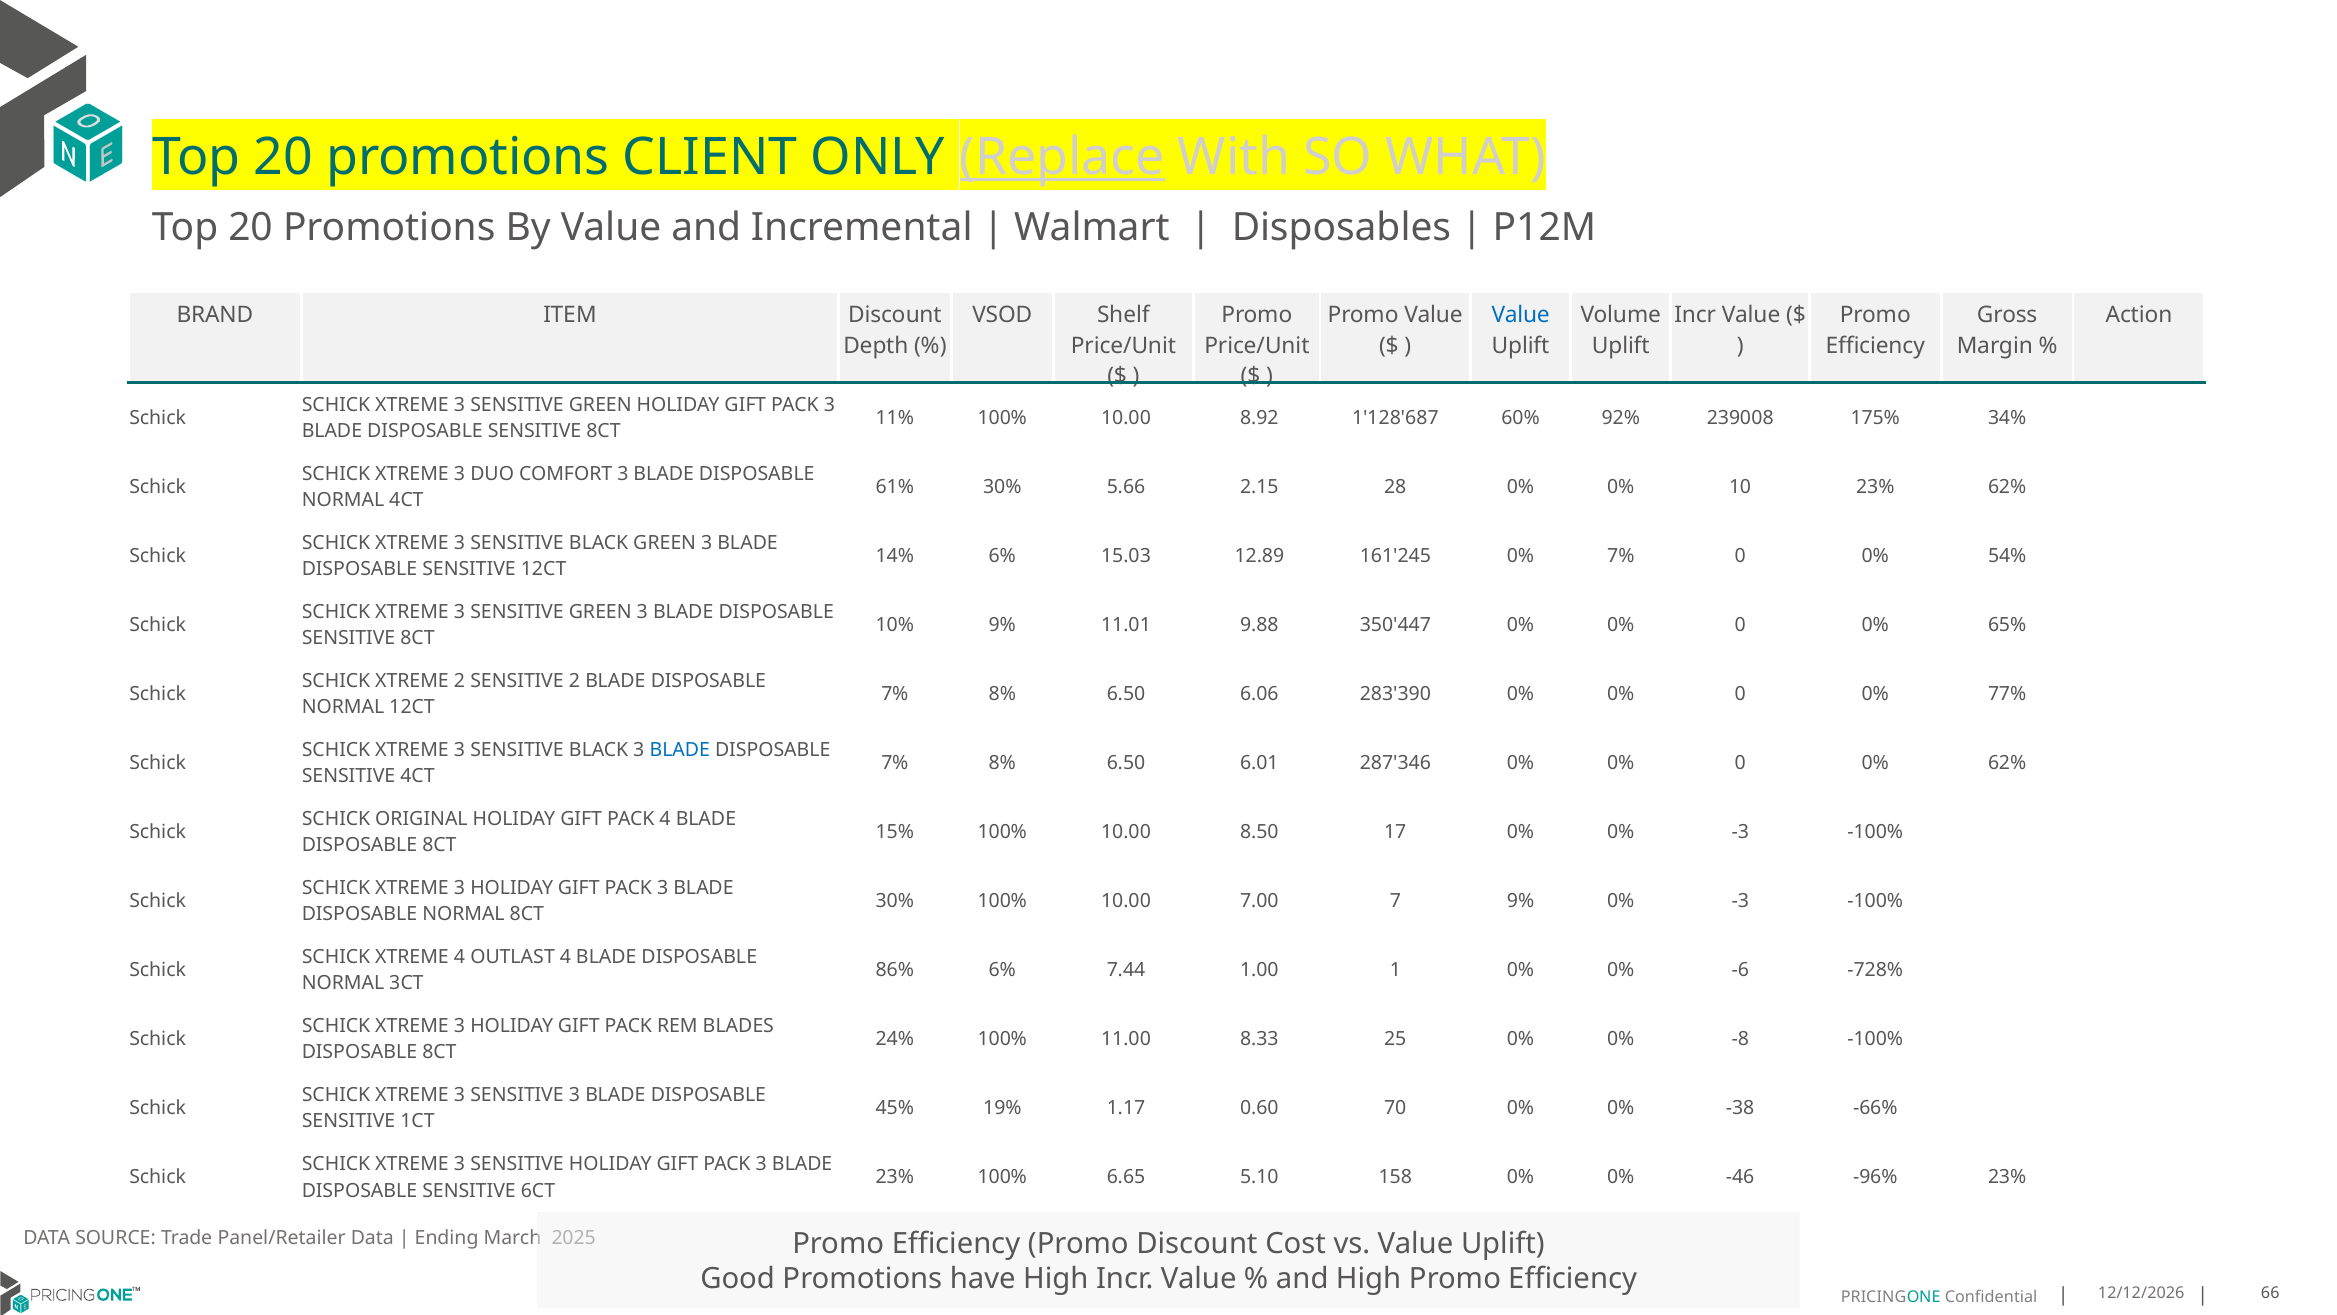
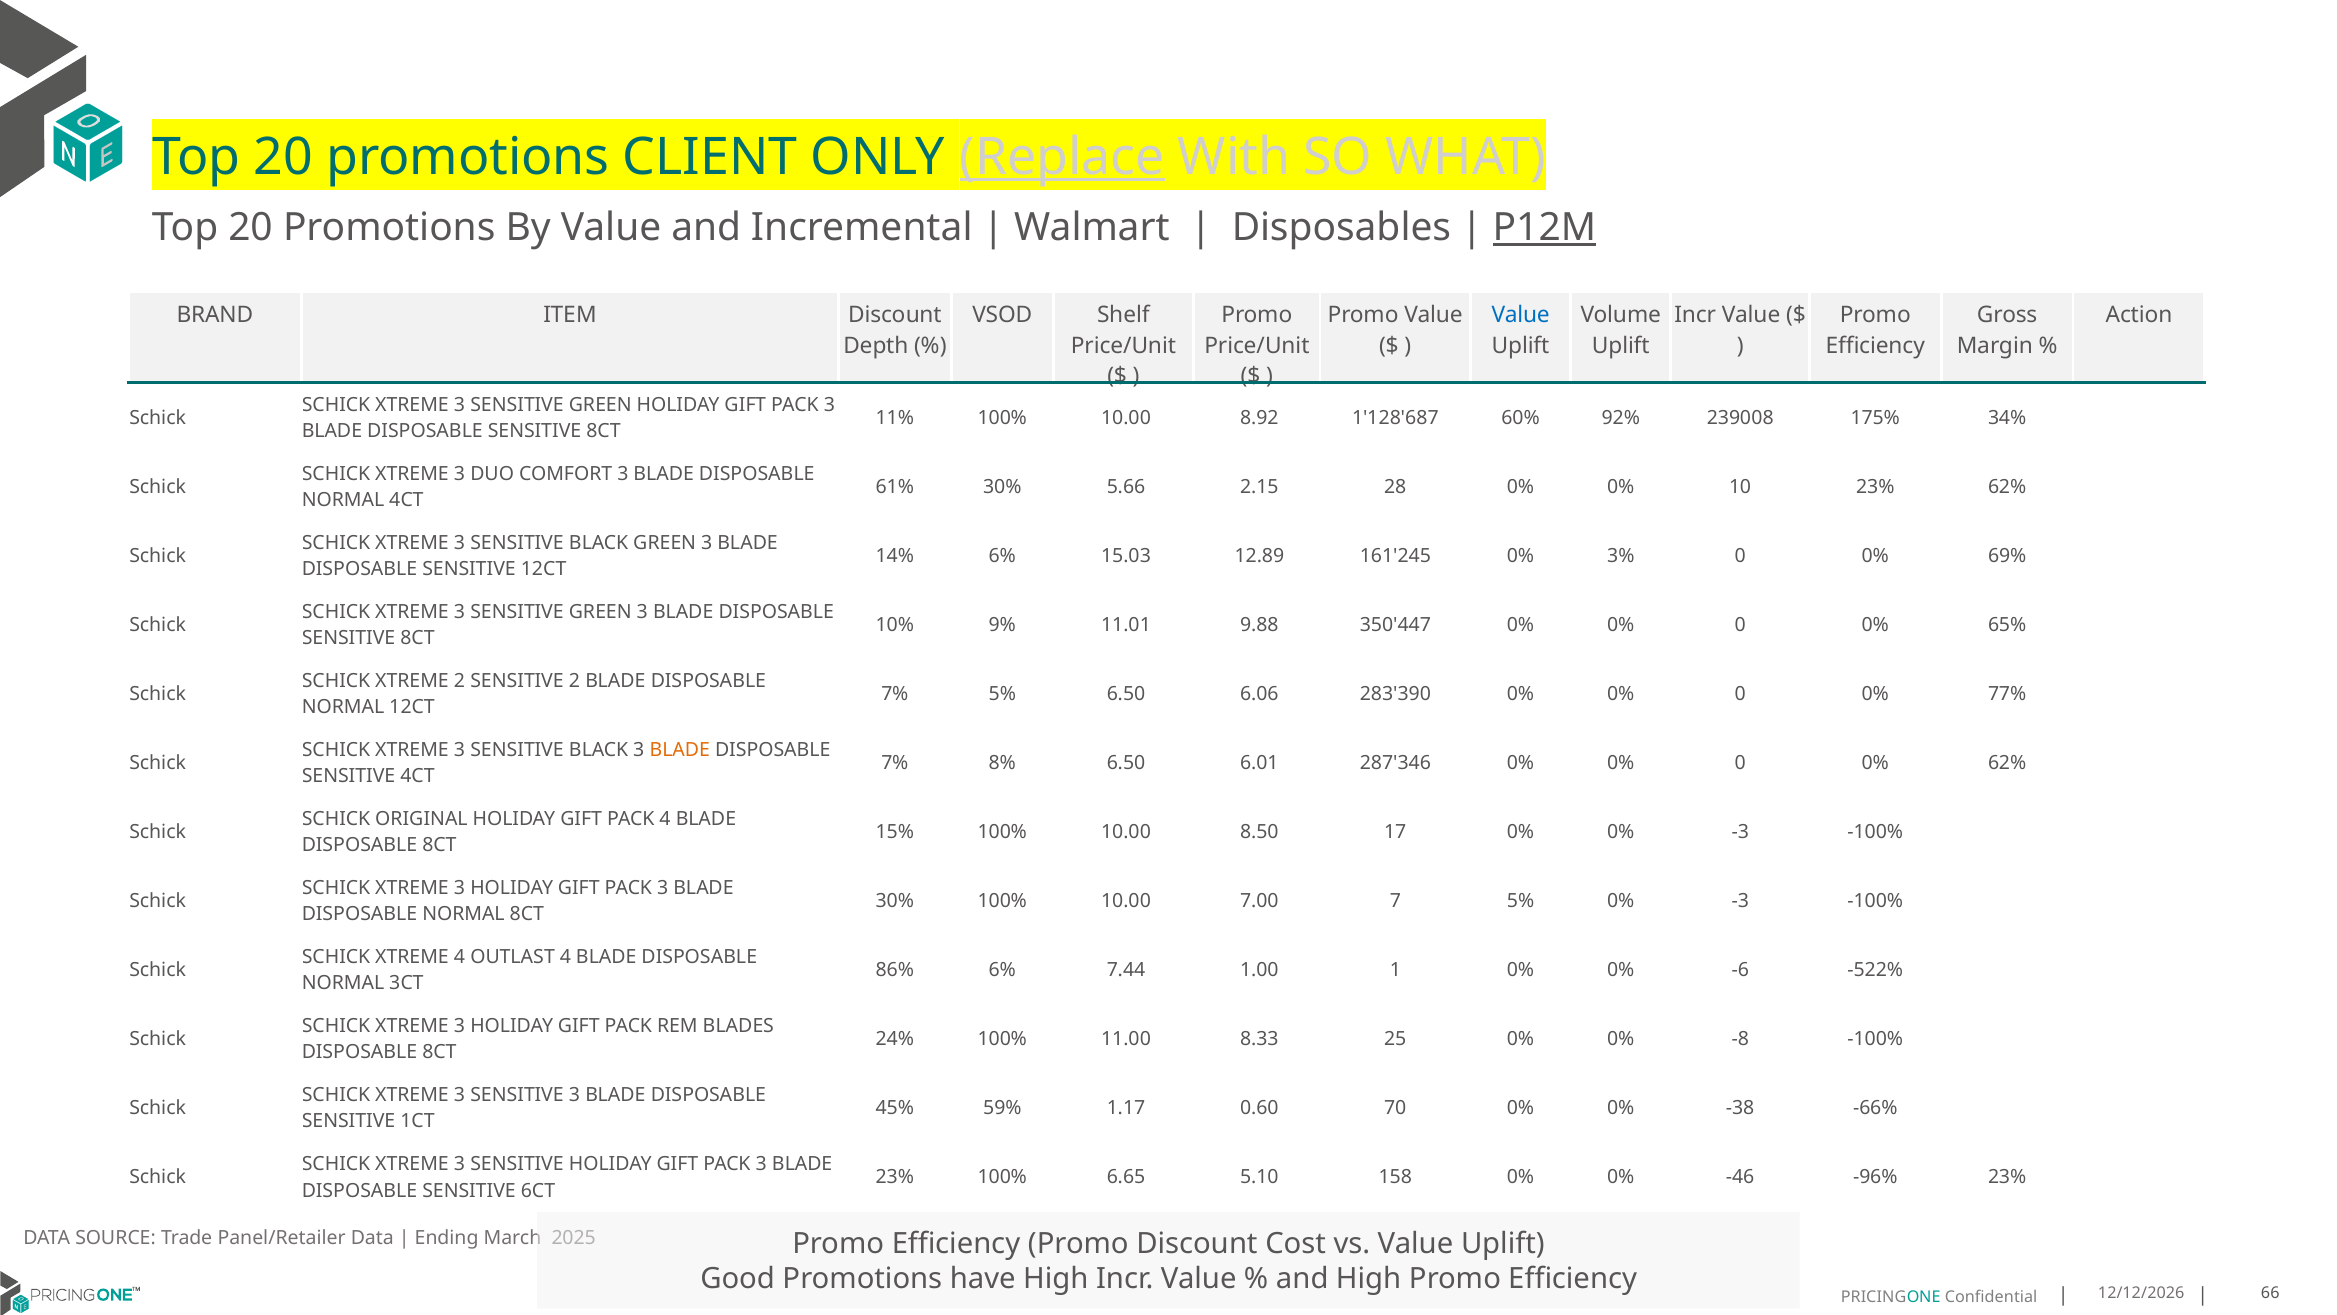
P12M underline: none -> present
0% 7%: 7% -> 3%
54%: 54% -> 69%
8% at (1002, 694): 8% -> 5%
BLADE at (680, 750) colour: blue -> orange
7 9%: 9% -> 5%
-728%: -728% -> -522%
19%: 19% -> 59%
